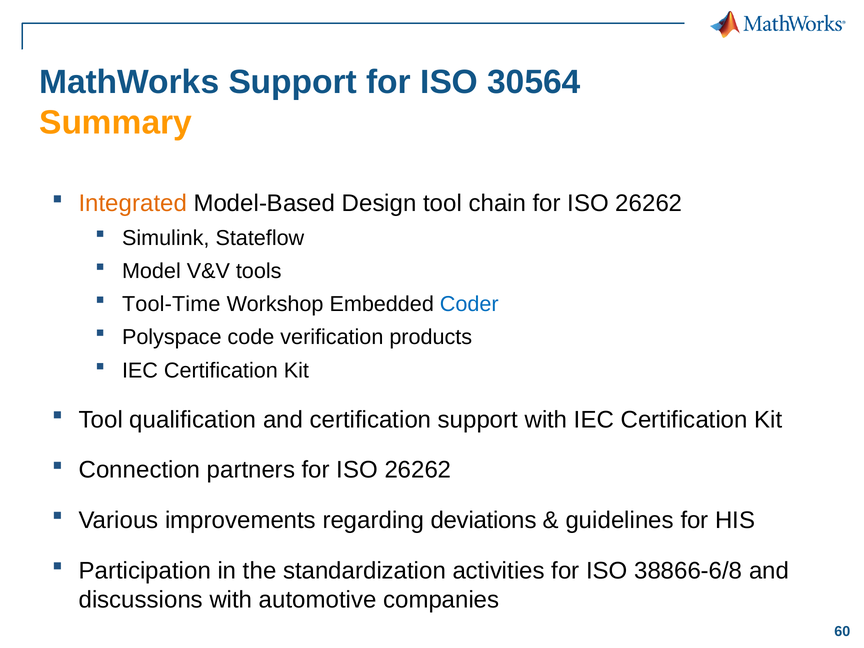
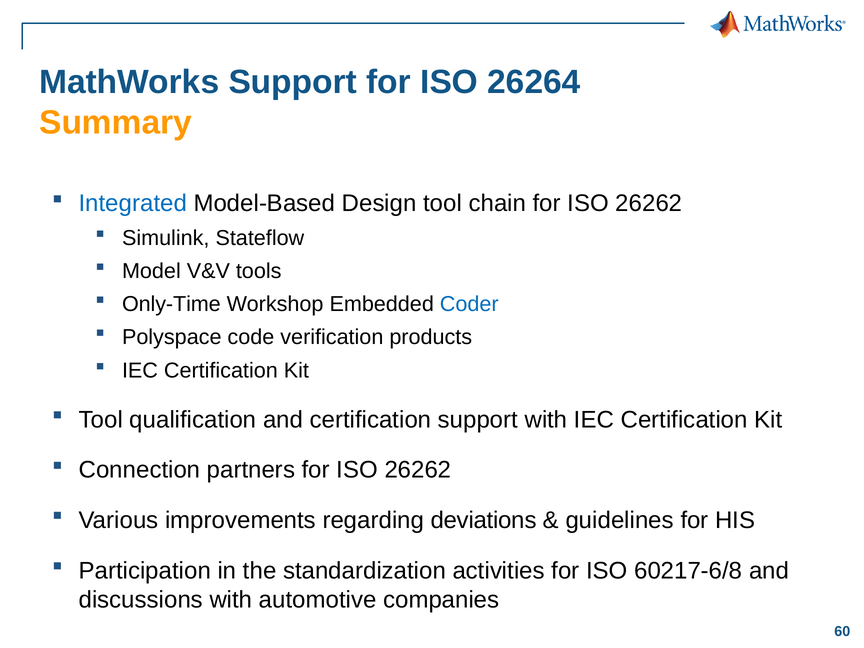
30564: 30564 -> 26264
Integrated colour: orange -> blue
Tool-Time: Tool-Time -> Only-Time
38866-6/8: 38866-6/8 -> 60217-6/8
